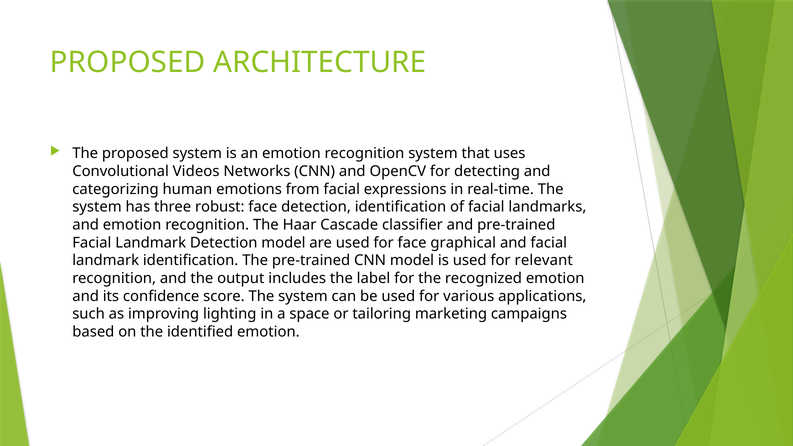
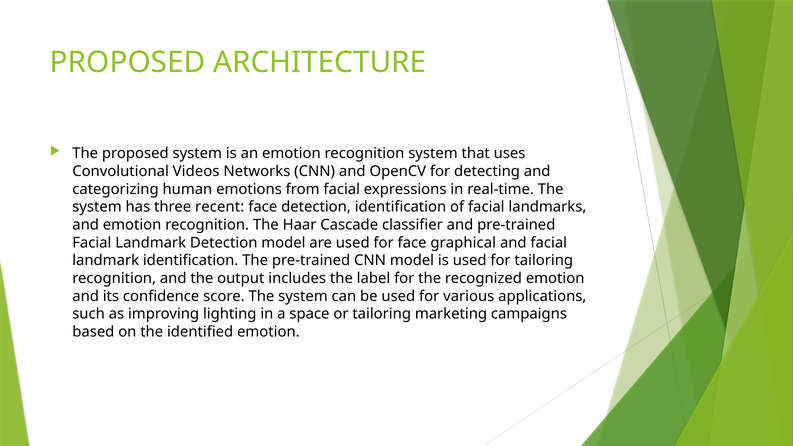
robust: robust -> recent
for relevant: relevant -> tailoring
